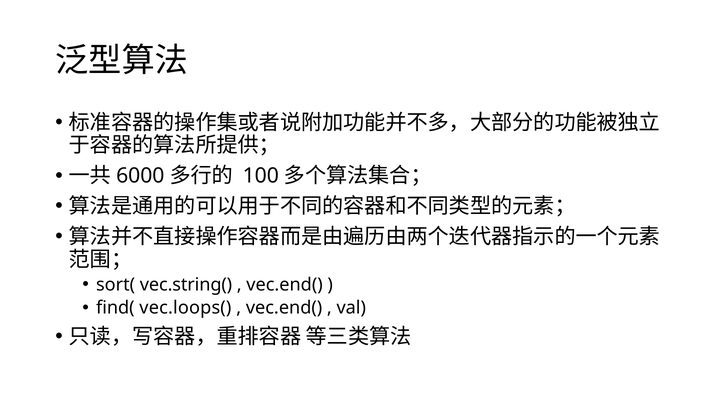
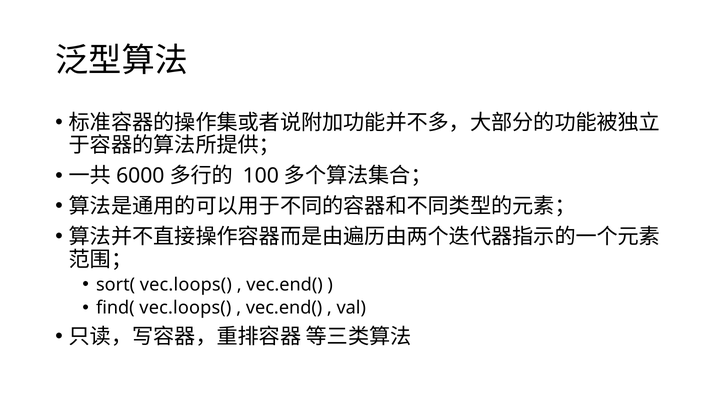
sort( vec.string(: vec.string( -> vec.loops(
